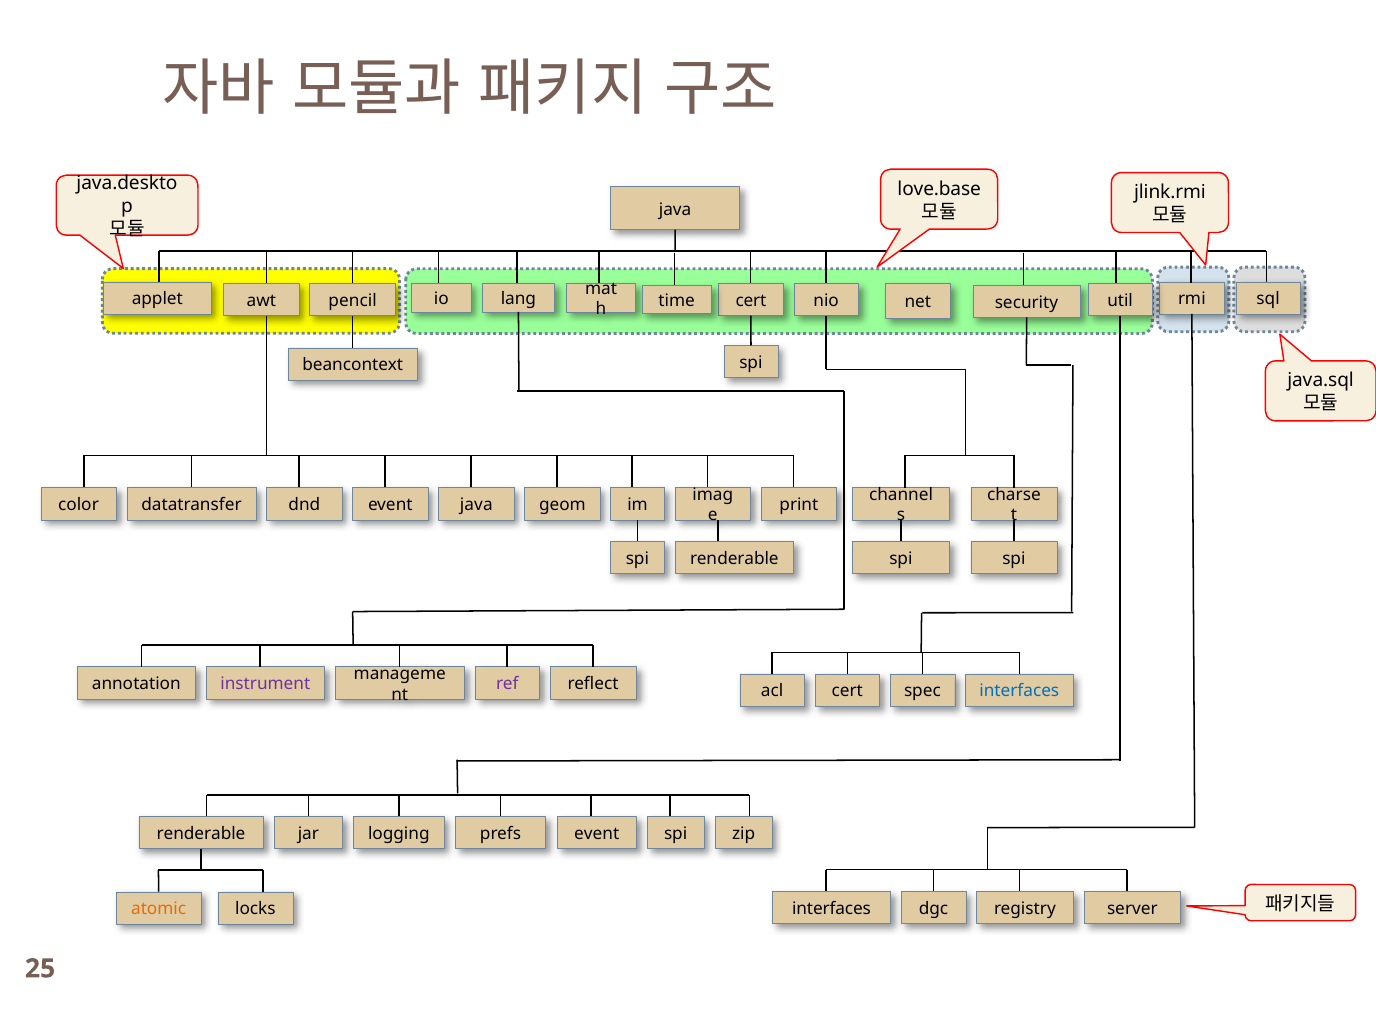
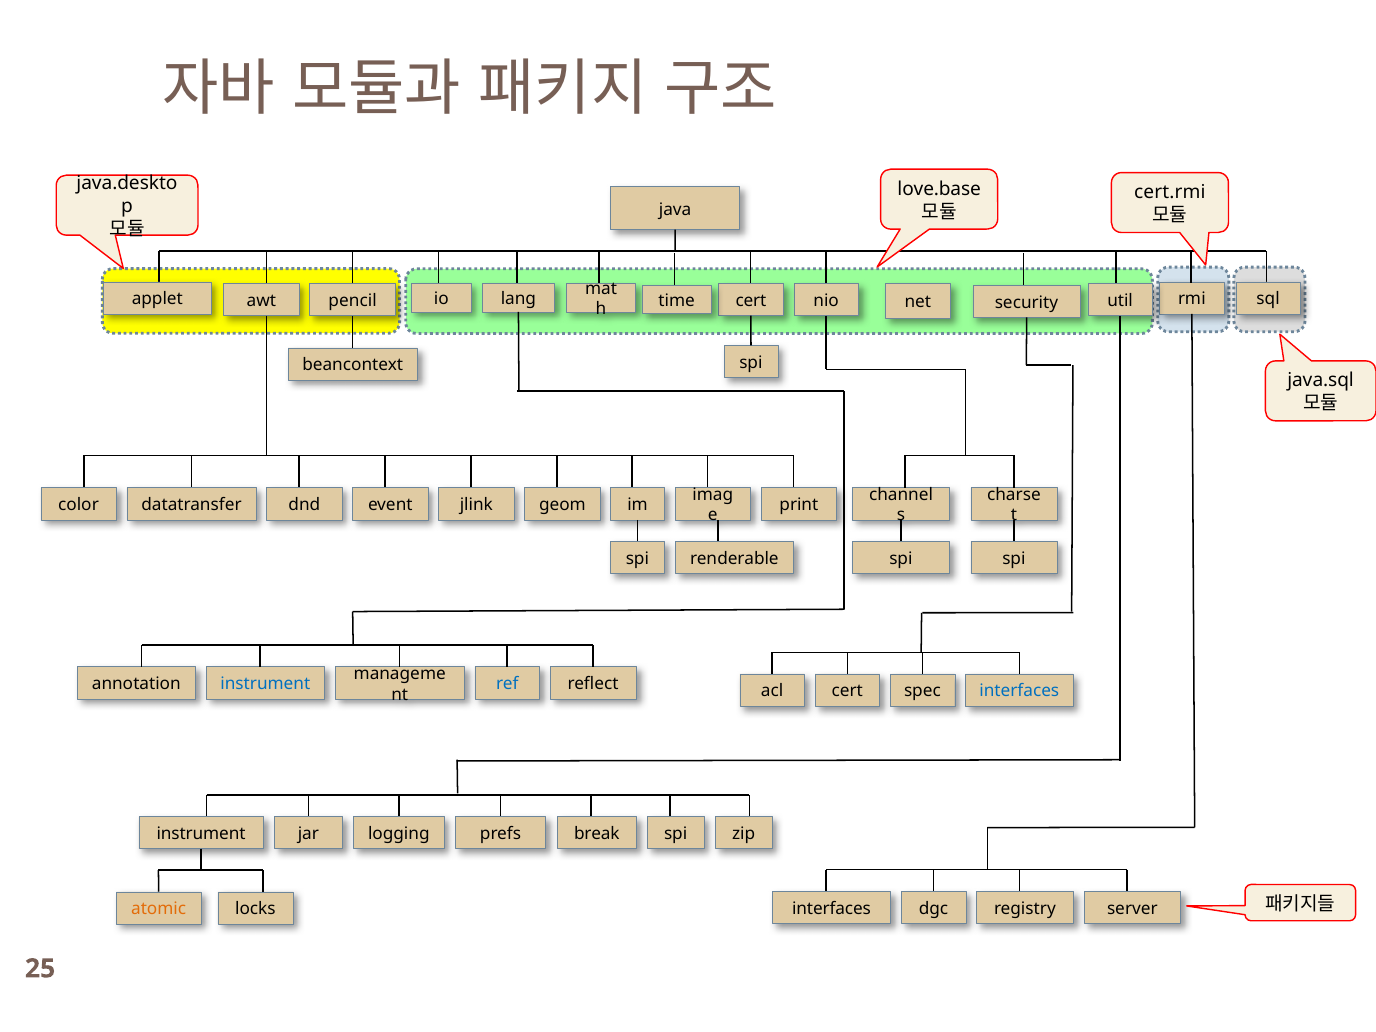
jlink.rmi: jlink.rmi -> cert.rmi
event java: java -> jlink
instrument at (265, 684) colour: purple -> blue
ref colour: purple -> blue
renderable at (201, 834): renderable -> instrument
prefs event: event -> break
